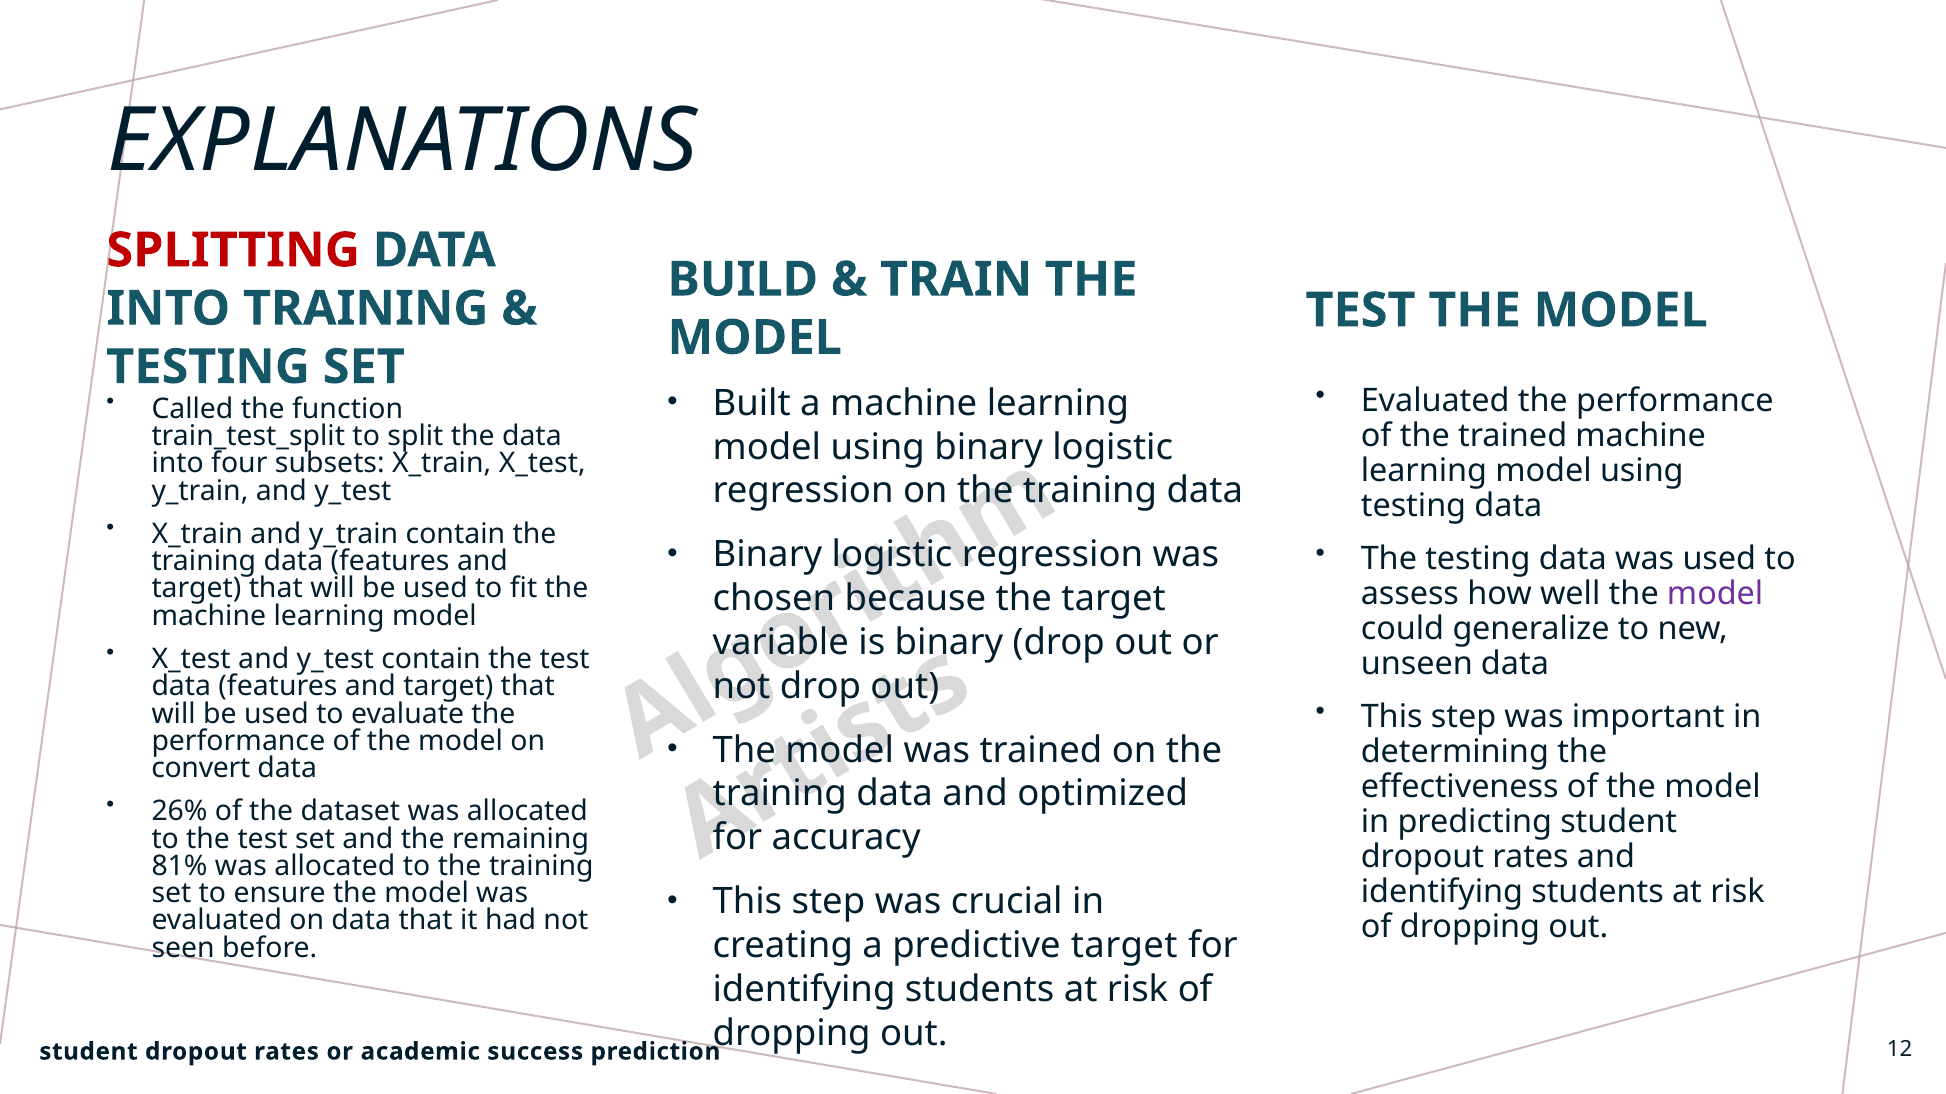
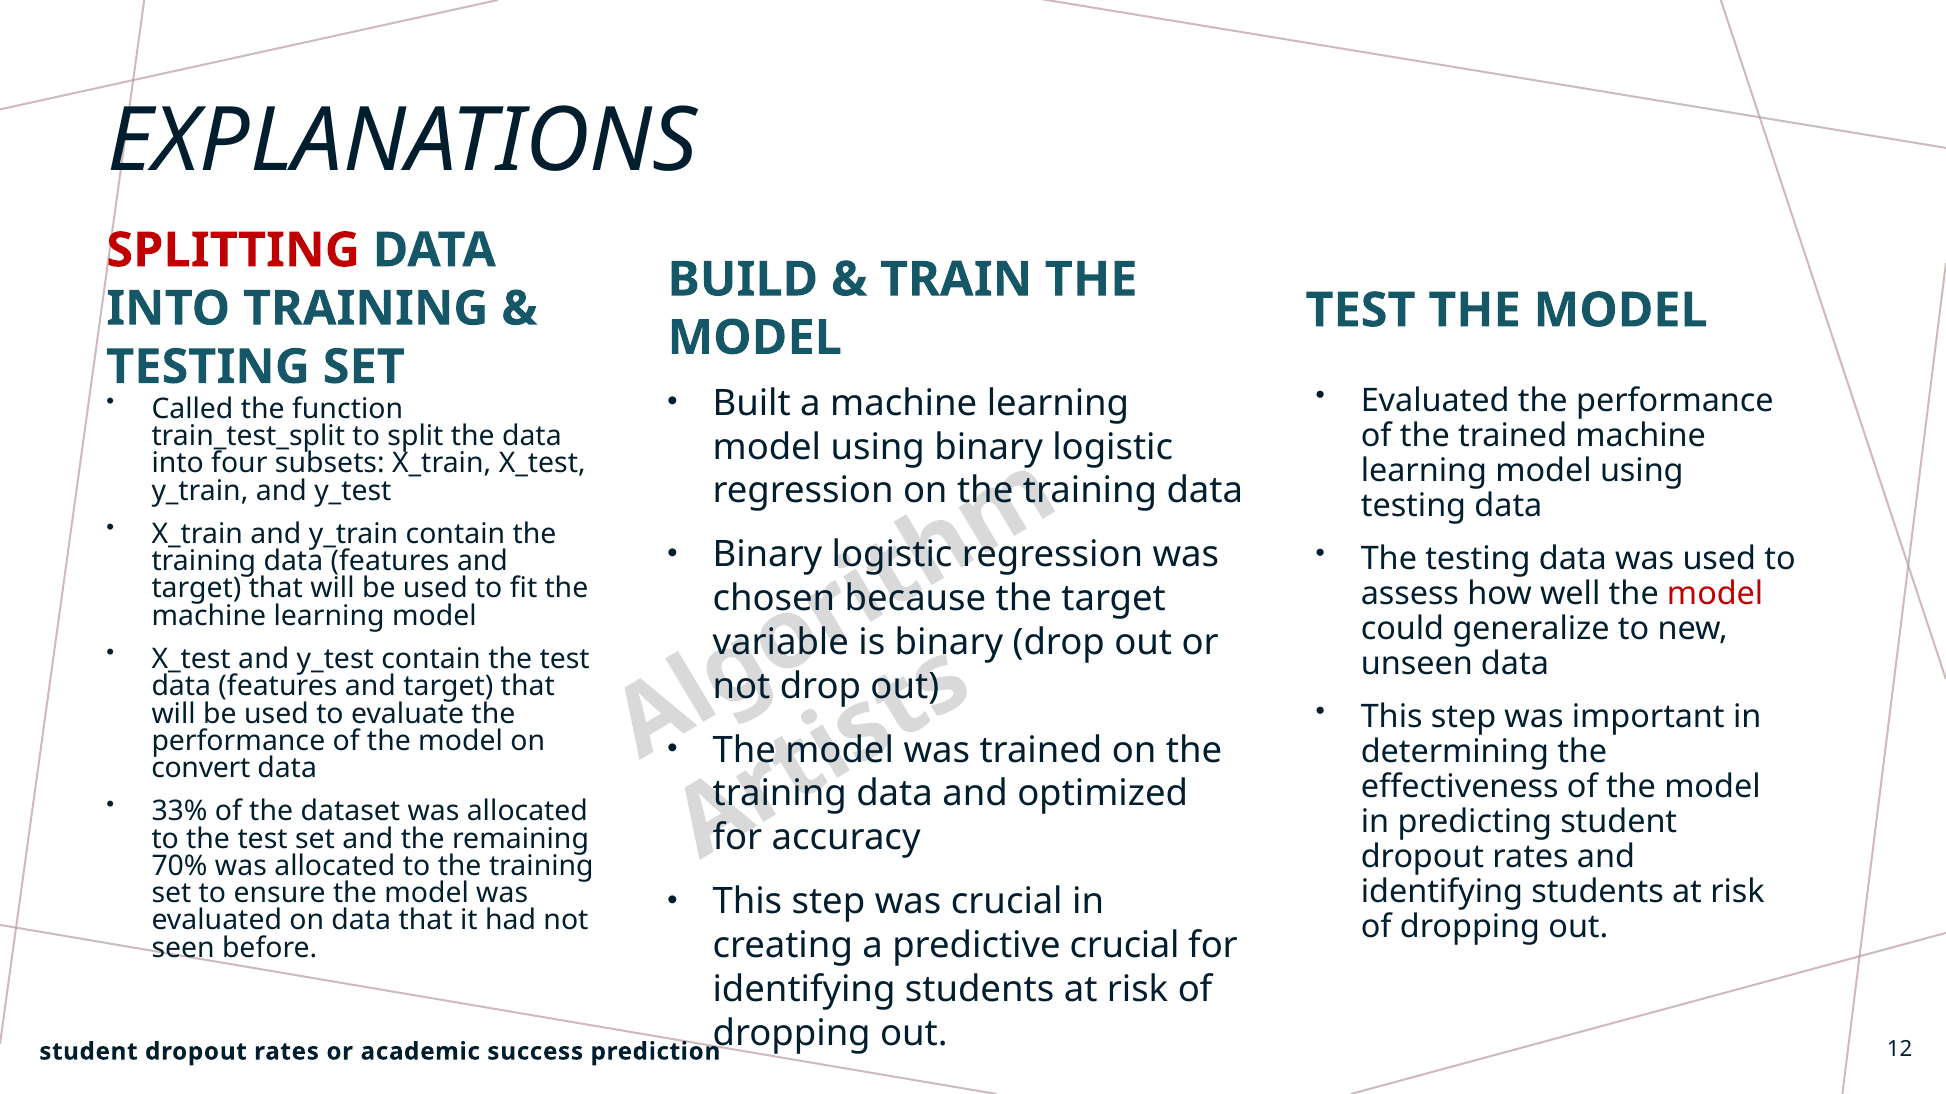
model at (1715, 594) colour: purple -> red
26%: 26% -> 33%
81%: 81% -> 70%
predictive target: target -> crucial
